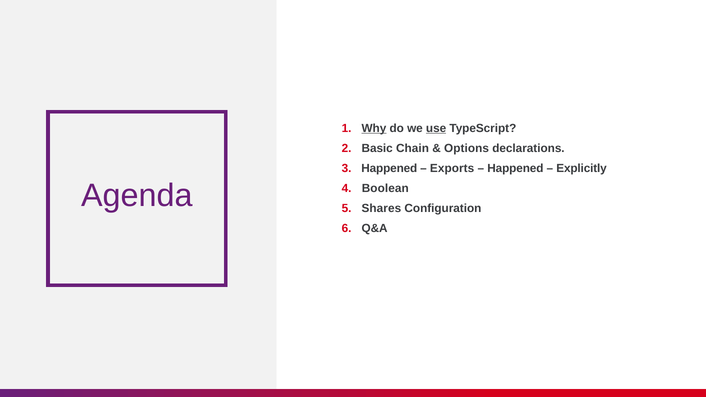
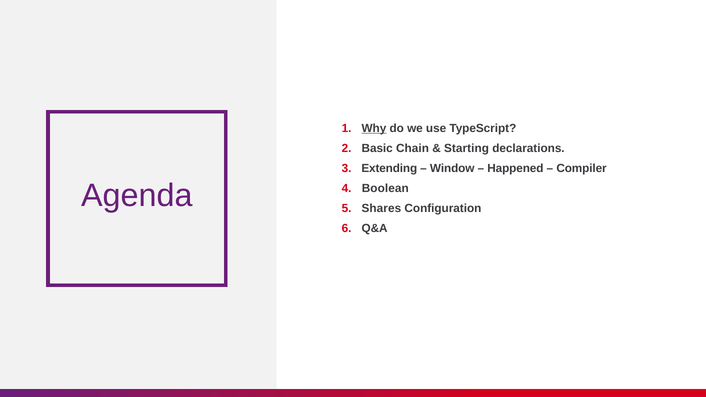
use underline: present -> none
Options: Options -> Starting
Happened at (389, 168): Happened -> Extending
Exports: Exports -> Window
Explicitly: Explicitly -> Compiler
